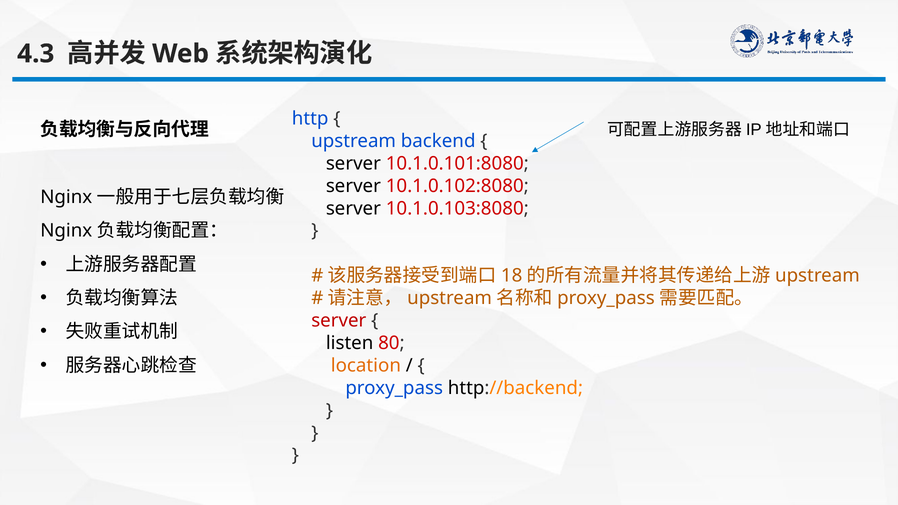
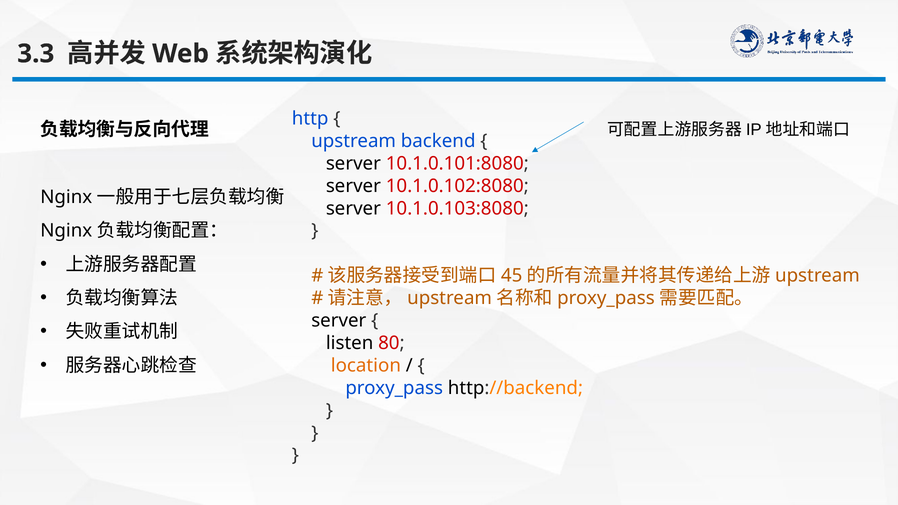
4.3: 4.3 -> 3.3
18: 18 -> 45
server at (339, 321) colour: red -> black
